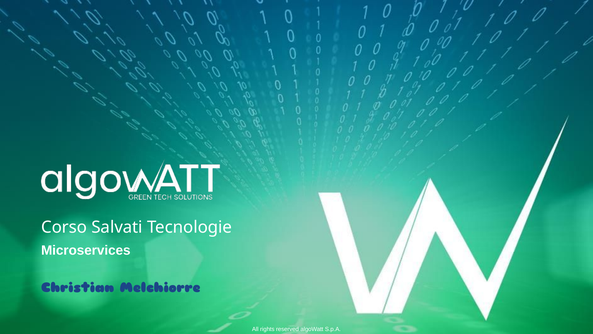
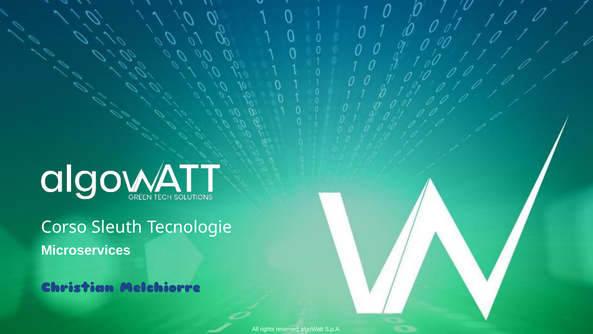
Salvati: Salvati -> Sleuth
